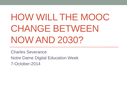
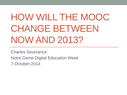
2030: 2030 -> 2013
